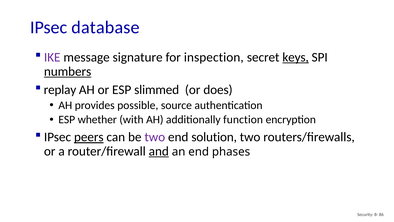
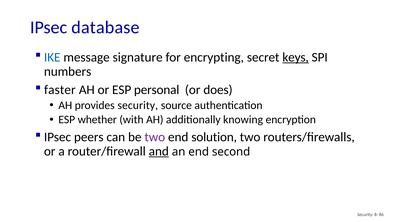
IKE colour: purple -> blue
inspection: inspection -> encrypting
numbers underline: present -> none
replay: replay -> faster
slimmed: slimmed -> personal
provides possible: possible -> security
function: function -> knowing
peers underline: present -> none
phases: phases -> second
